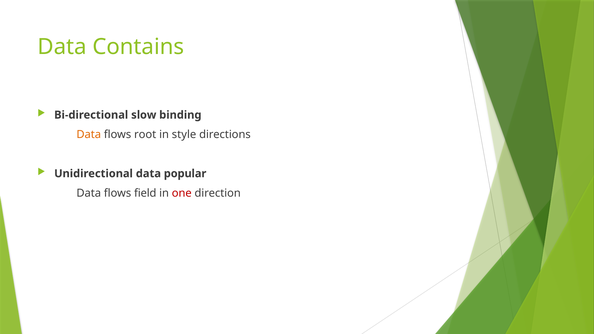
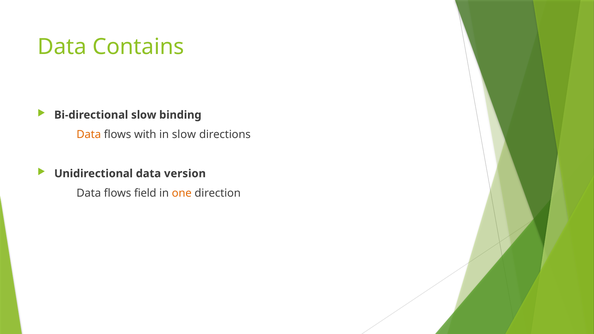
root: root -> with
in style: style -> slow
popular: popular -> version
one colour: red -> orange
